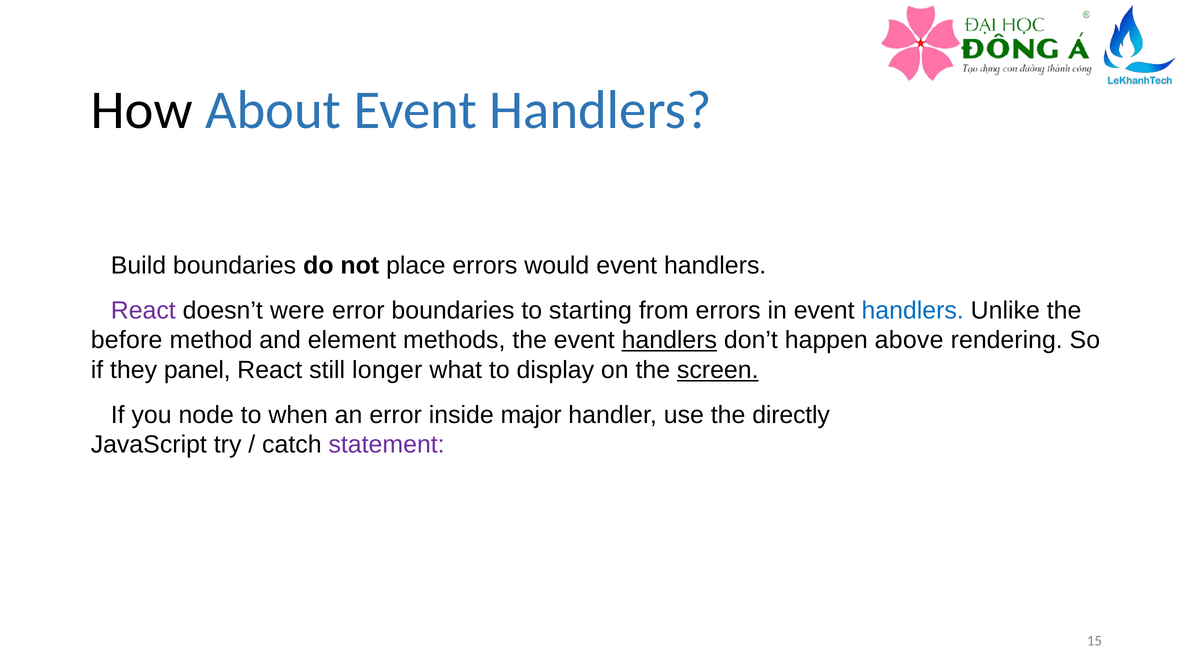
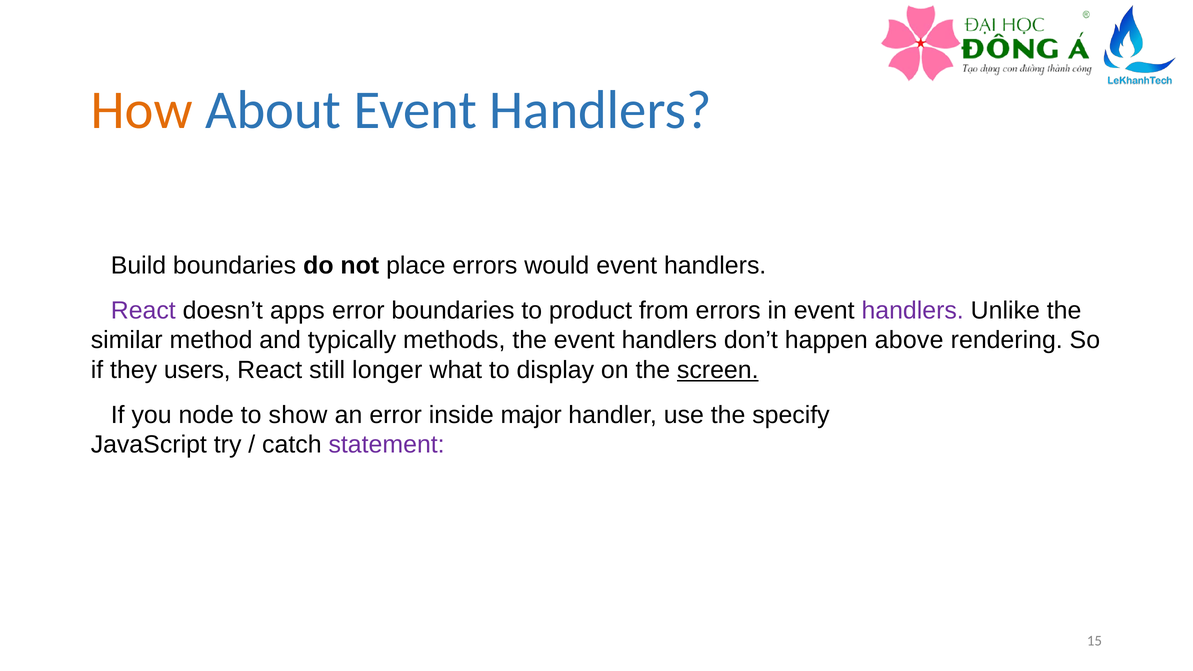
How colour: black -> orange
were: were -> apps
starting: starting -> product
handlers at (913, 310) colour: blue -> purple
before: before -> similar
element: element -> typically
handlers at (669, 340) underline: present -> none
panel: panel -> users
when: when -> show
directly: directly -> specify
